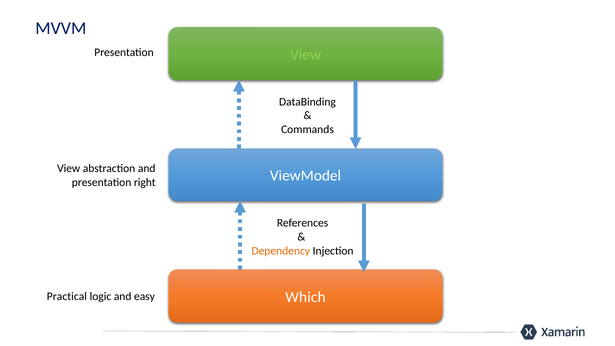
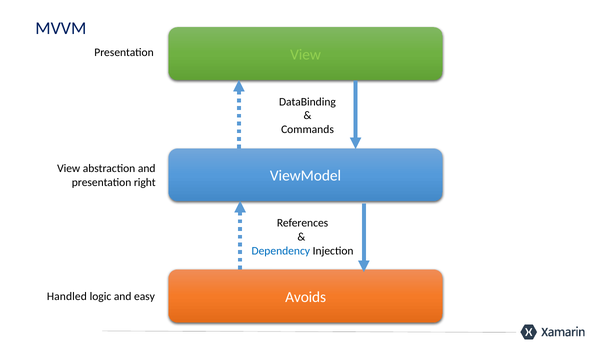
Dependency colour: orange -> blue
Which: Which -> Avoids
Practical: Practical -> Handled
